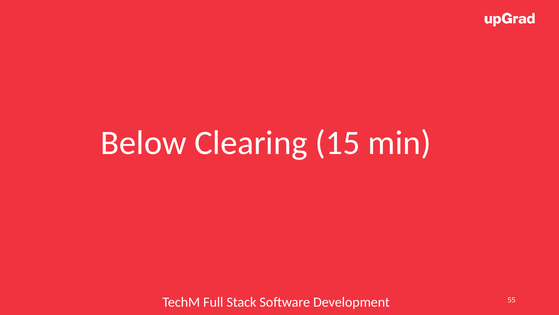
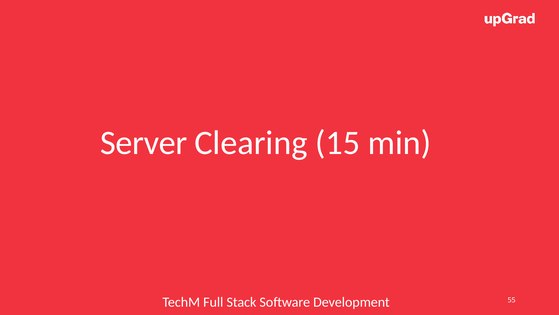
Below: Below -> Server
